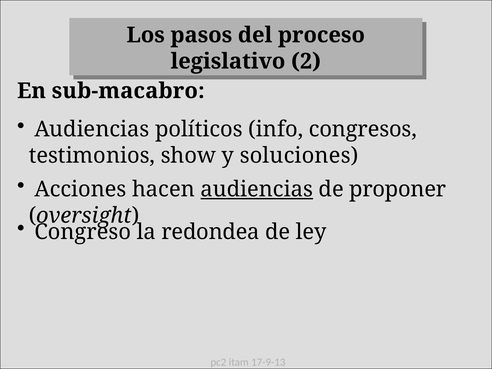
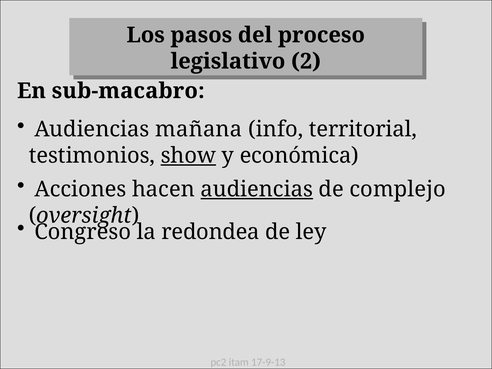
políticos: políticos -> mañana
congresos: congresos -> territorial
show underline: none -> present
soluciones: soluciones -> económica
proponer: proponer -> complejo
